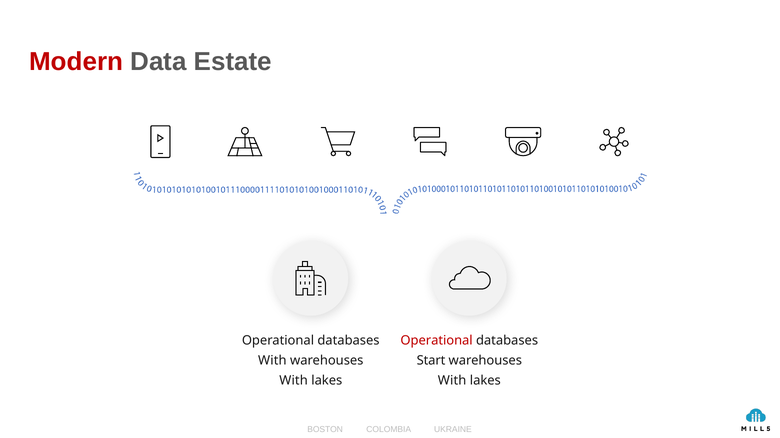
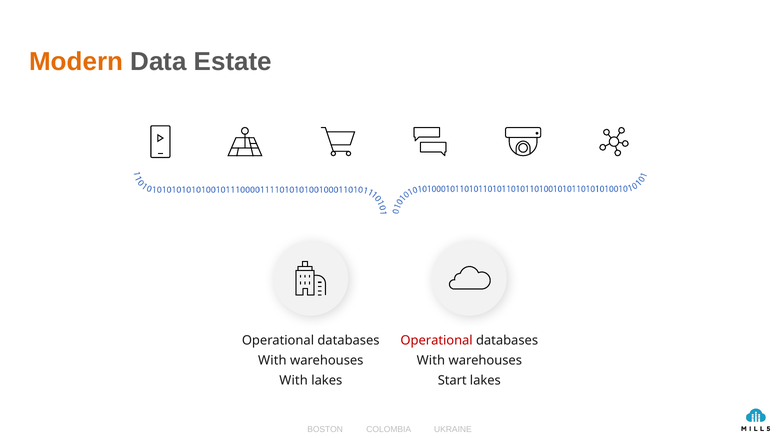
Modern colour: red -> orange
Start at (431, 361): Start -> With
With at (452, 381): With -> Start
